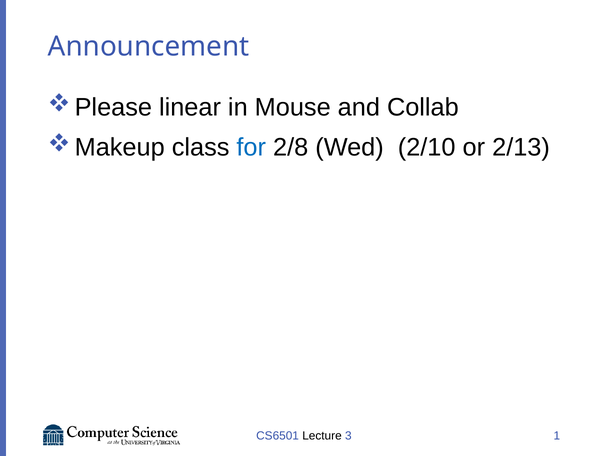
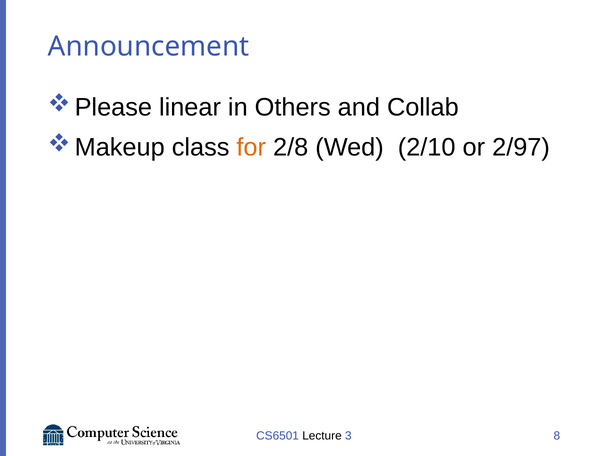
Mouse: Mouse -> Others
for colour: blue -> orange
2/13: 2/13 -> 2/97
1: 1 -> 8
